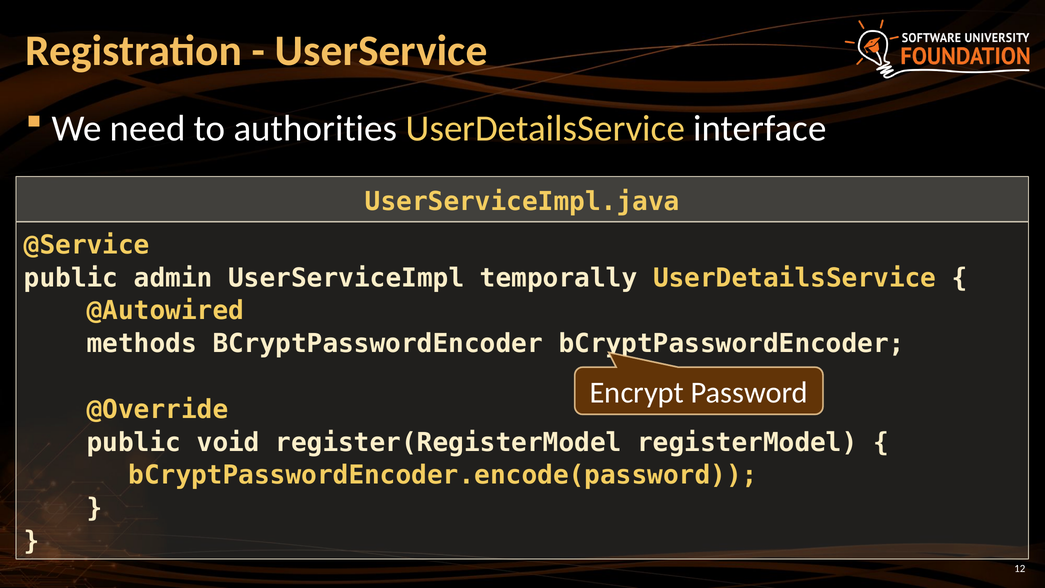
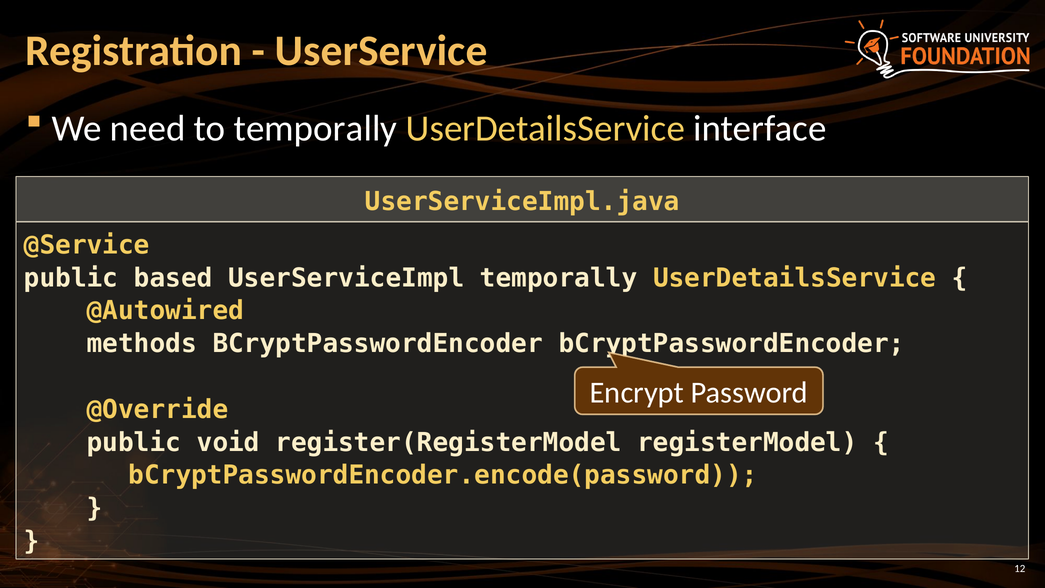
to authorities: authorities -> temporally
admin: admin -> based
